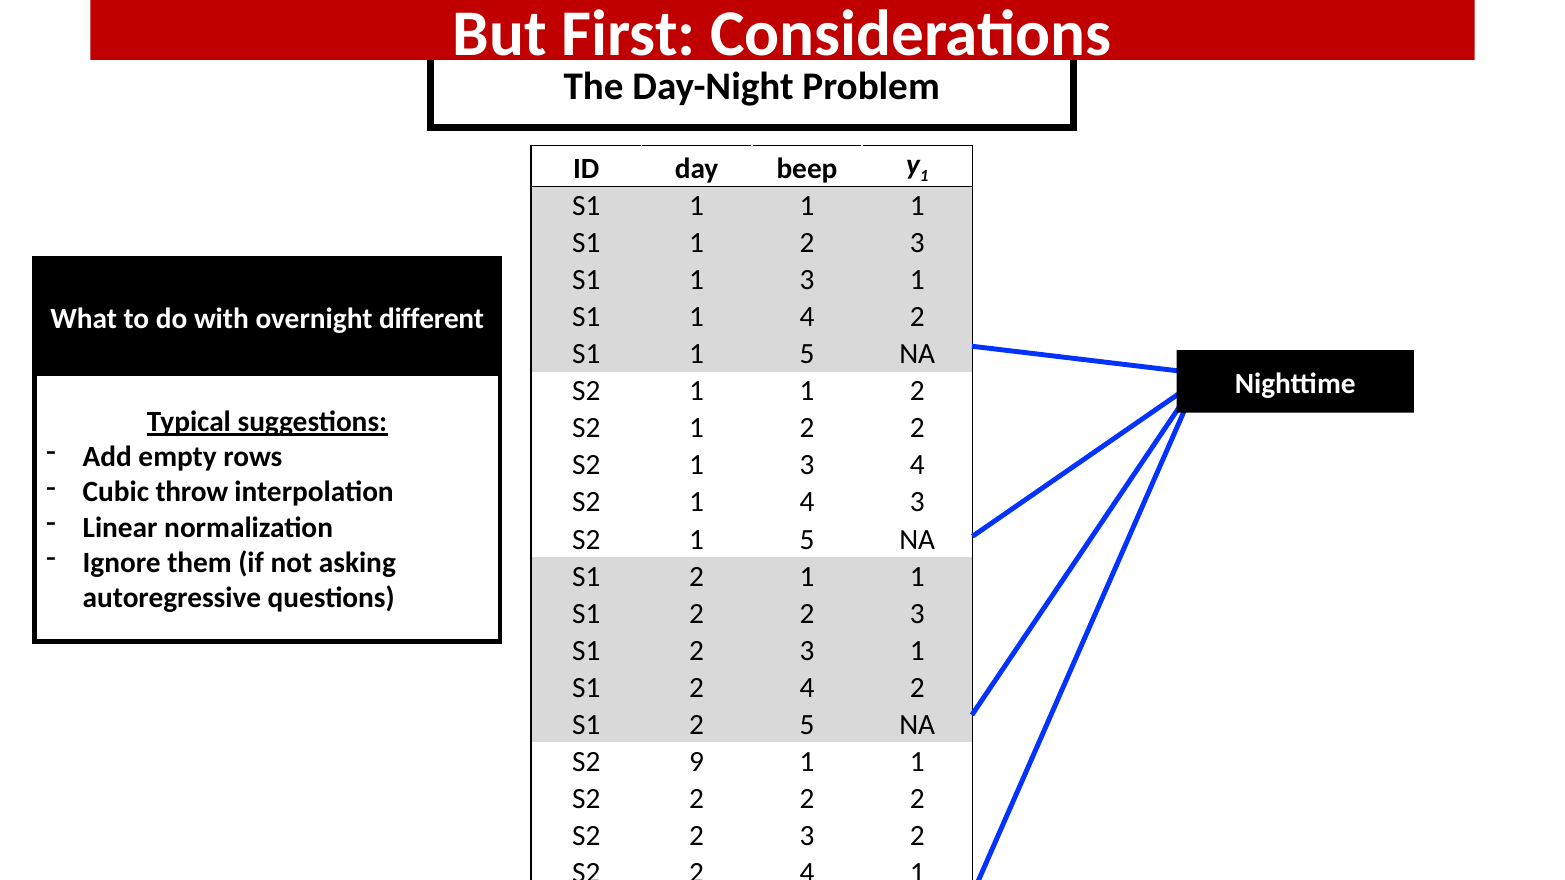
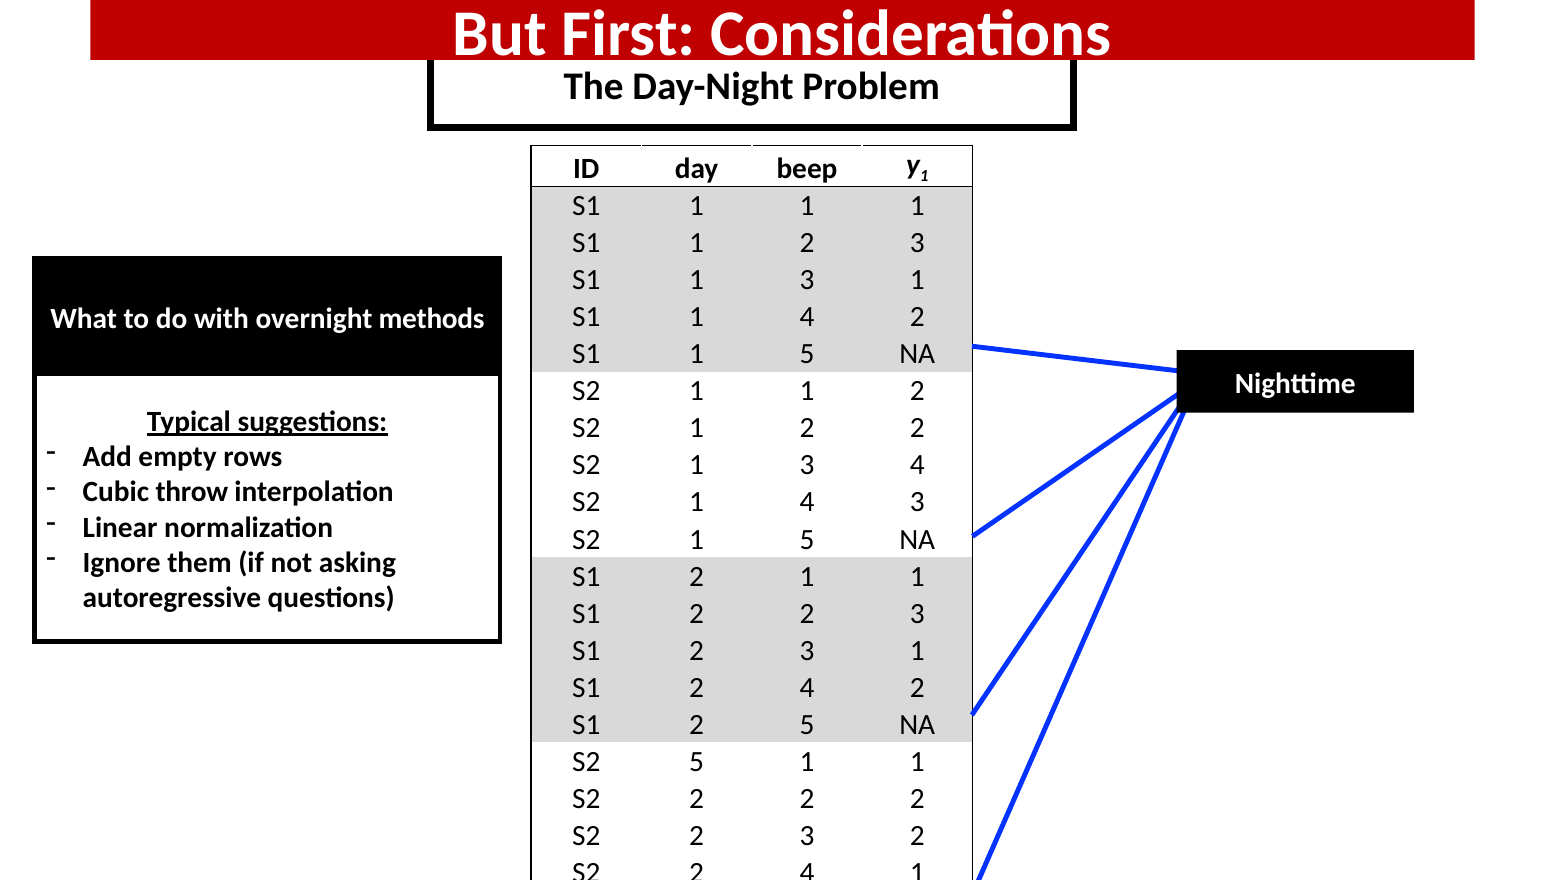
different: different -> methods
S2 9: 9 -> 5
